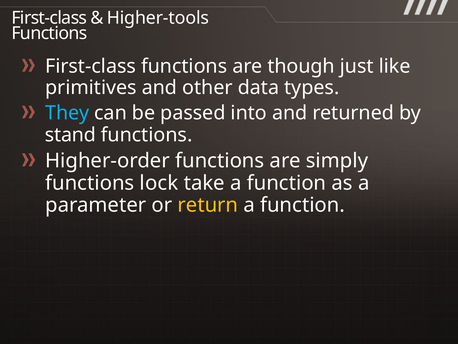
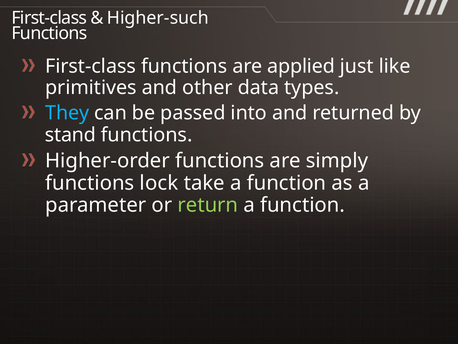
Higher-tools: Higher-tools -> Higher-such
though: though -> applied
return colour: yellow -> light green
